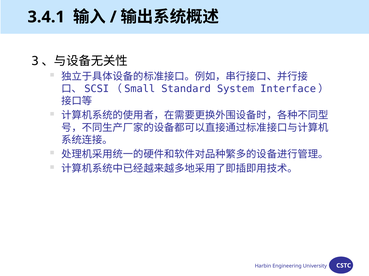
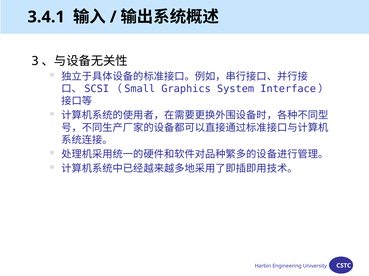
Standard: Standard -> Graphics
